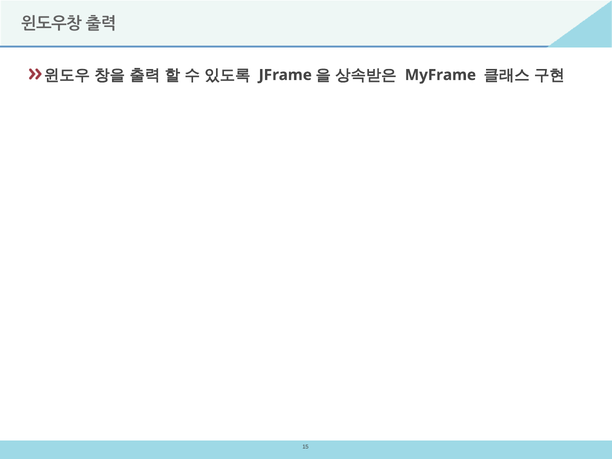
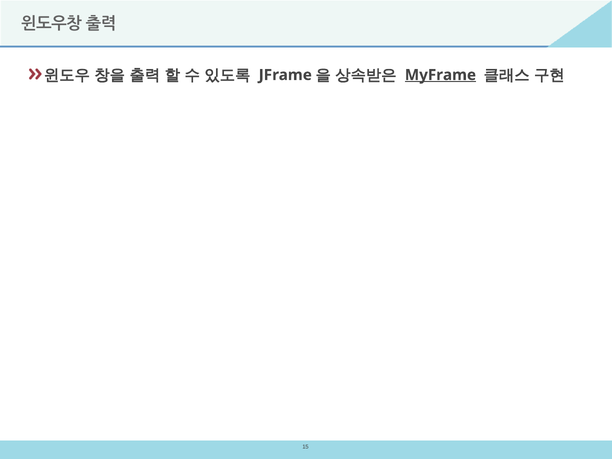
MyFrame underline: none -> present
